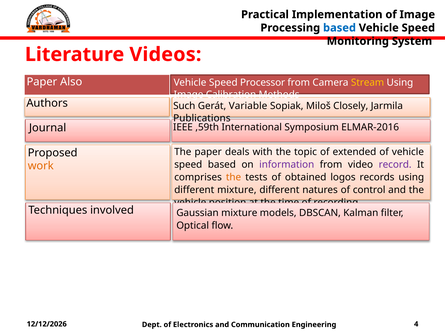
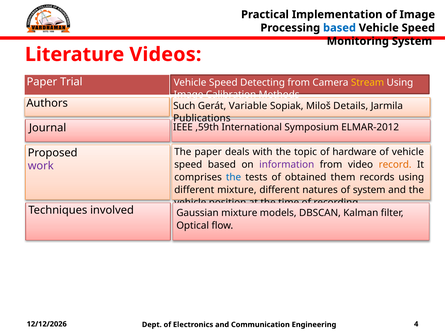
Also: Also -> Trial
Processor: Processor -> Detecting
Closely: Closely -> Details
ELMAR-2016: ELMAR-2016 -> ELMAR-2012
extended: extended -> hardware
record colour: purple -> orange
work colour: orange -> purple
the at (234, 178) colour: orange -> blue
logos: logos -> them
of control: control -> system
